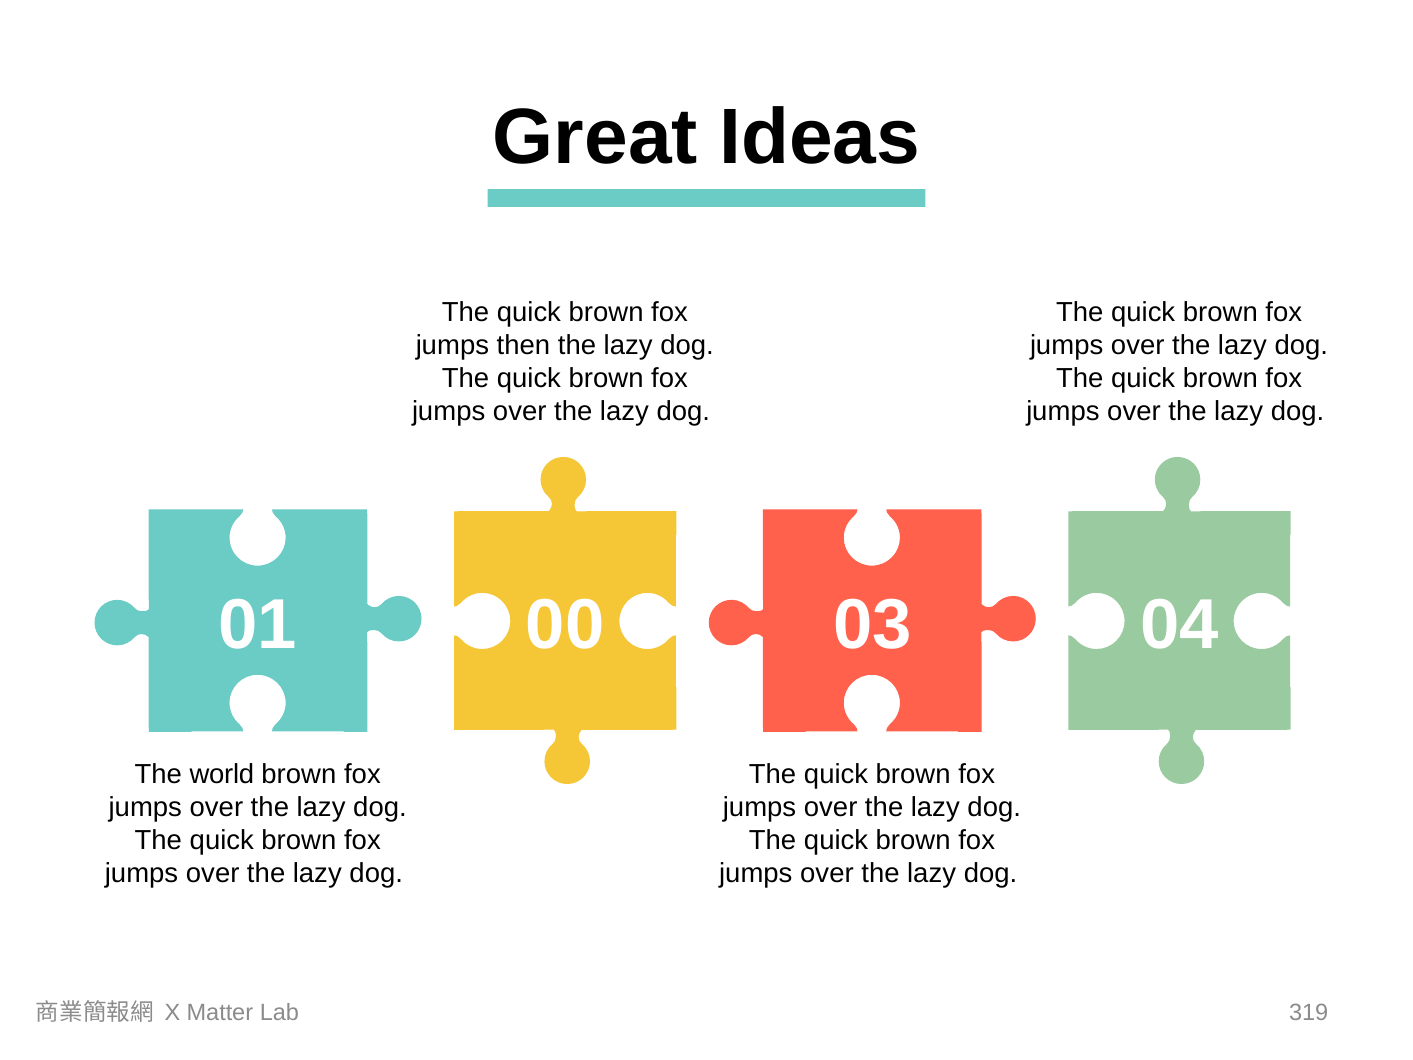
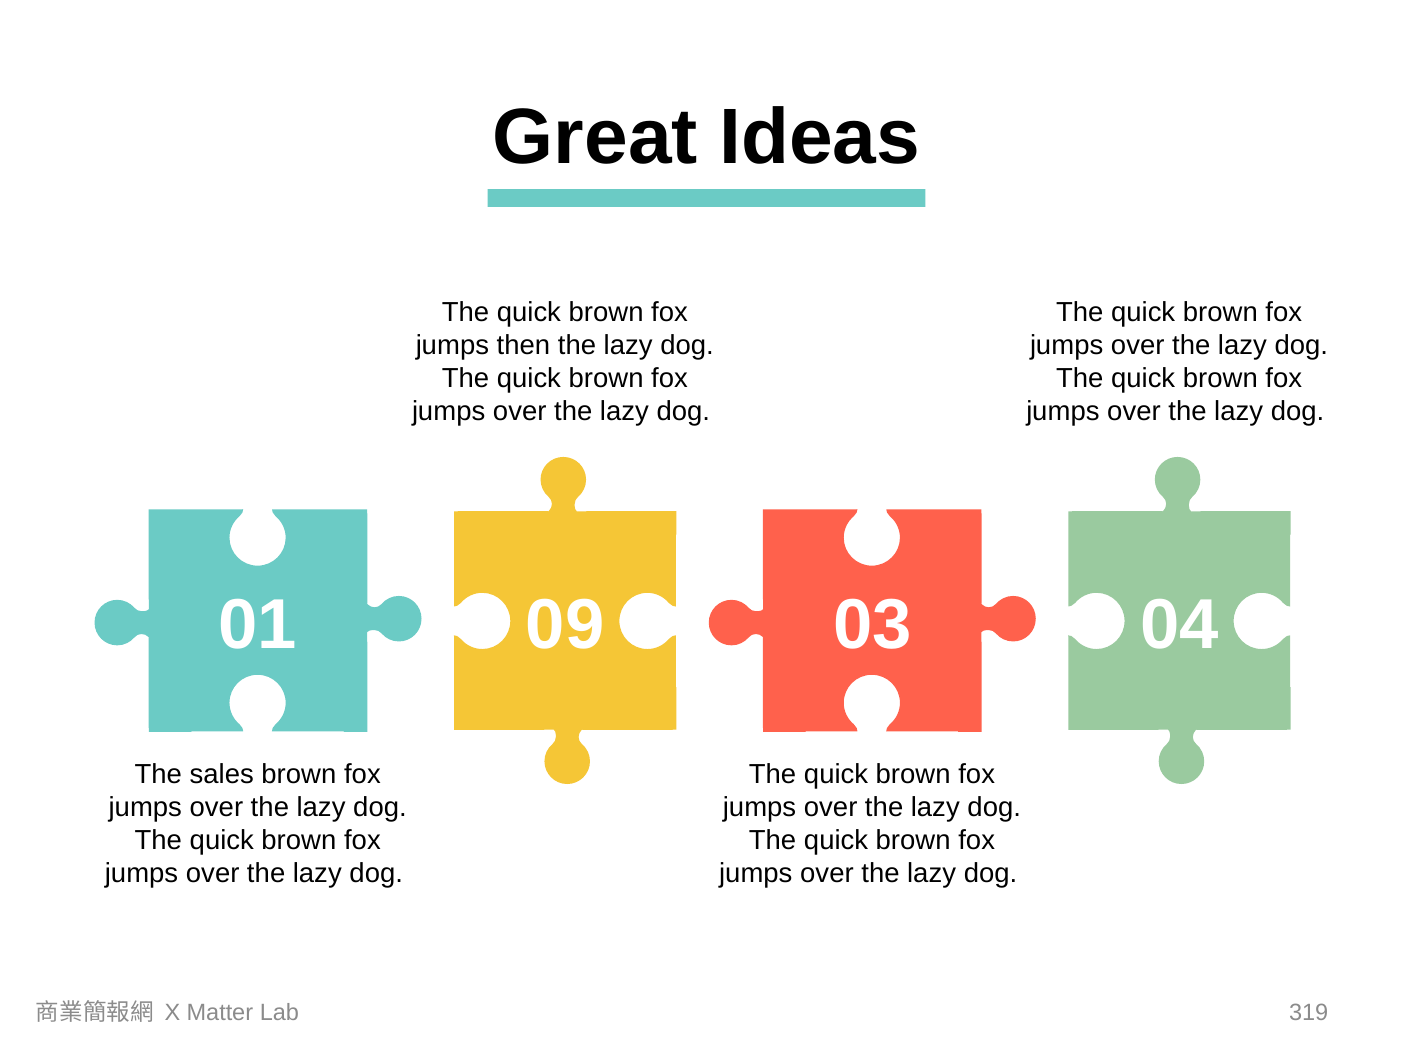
00: 00 -> 09
world: world -> sales
